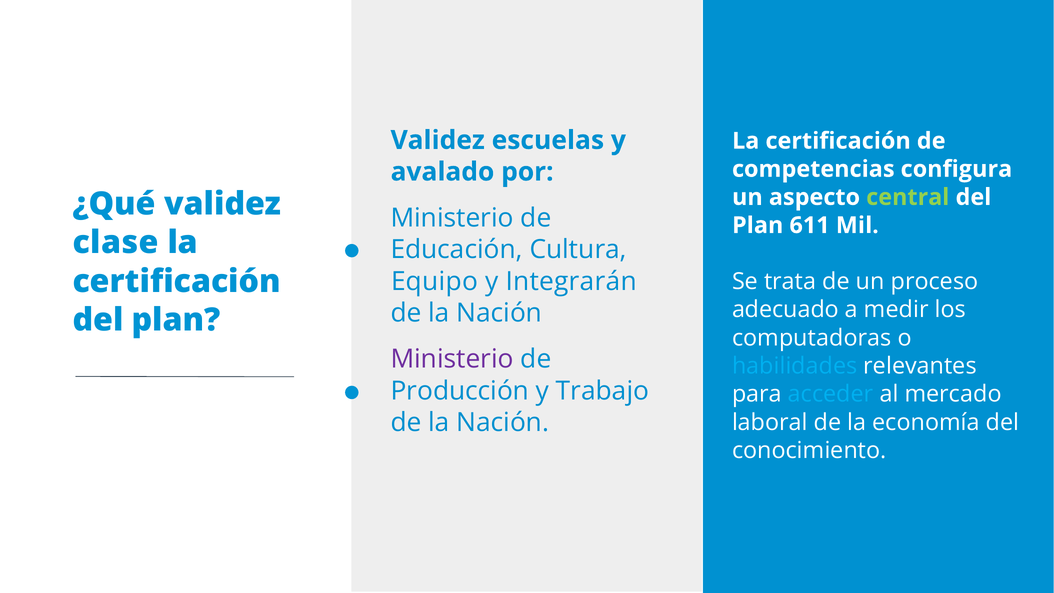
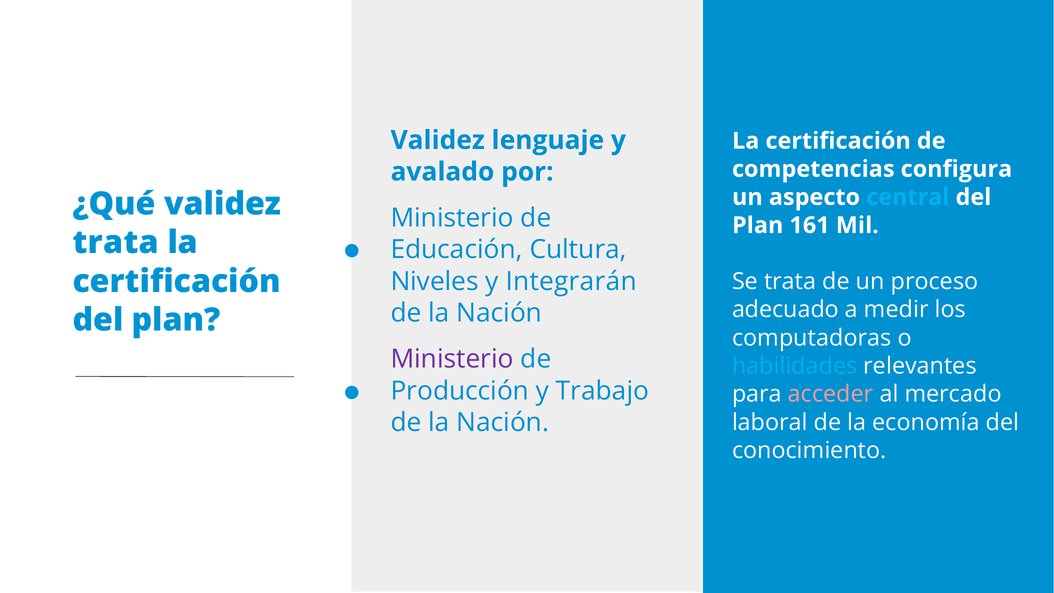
escuelas: escuelas -> lenguaje
central colour: light green -> light blue
611: 611 -> 161
clase at (116, 243): clase -> trata
Equipo: Equipo -> Niveles
acceder colour: light blue -> pink
